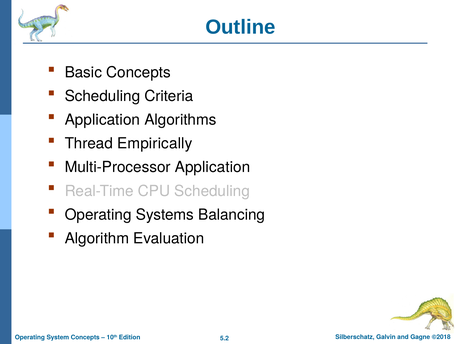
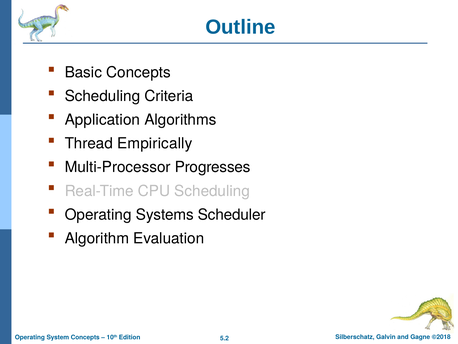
Multi-Processor Application: Application -> Progresses
Balancing: Balancing -> Scheduler
